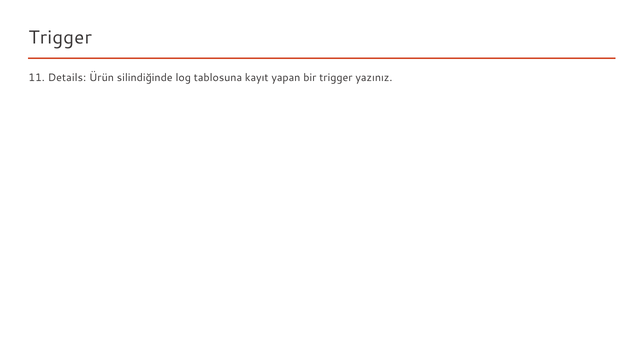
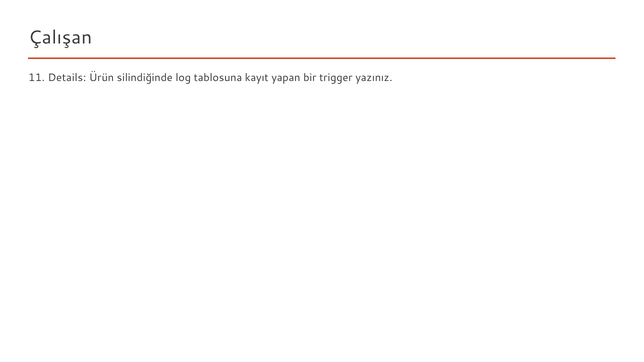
Trigger at (60, 38): Trigger -> Çalışan
